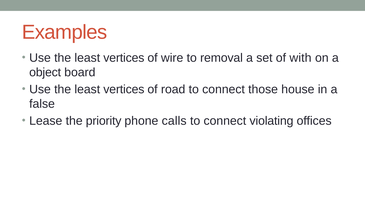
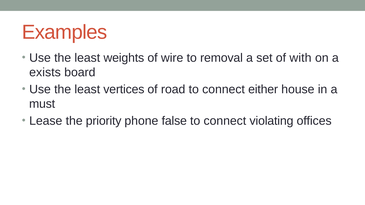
vertices at (124, 58): vertices -> weights
object: object -> exists
those: those -> either
false: false -> must
calls: calls -> false
